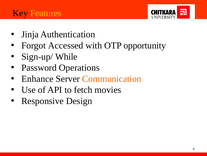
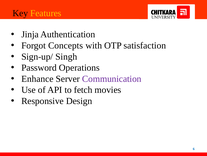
Accessed: Accessed -> Concepts
opportunity: opportunity -> satisfaction
While: While -> Singh
Communication colour: orange -> purple
